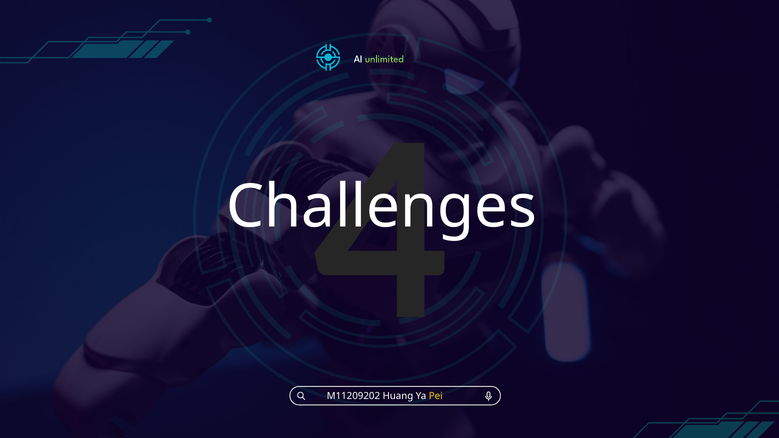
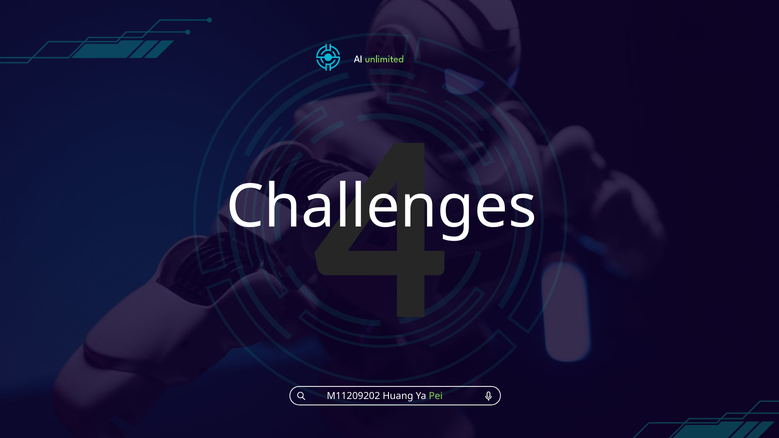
Pei colour: yellow -> light green
